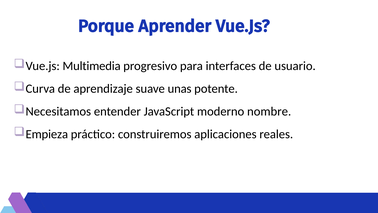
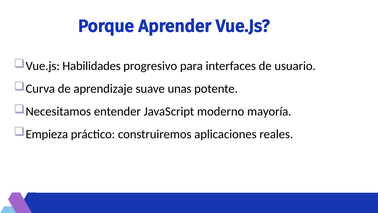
Multimedia: Multimedia -> Habilidades
nombre: nombre -> mayoría
